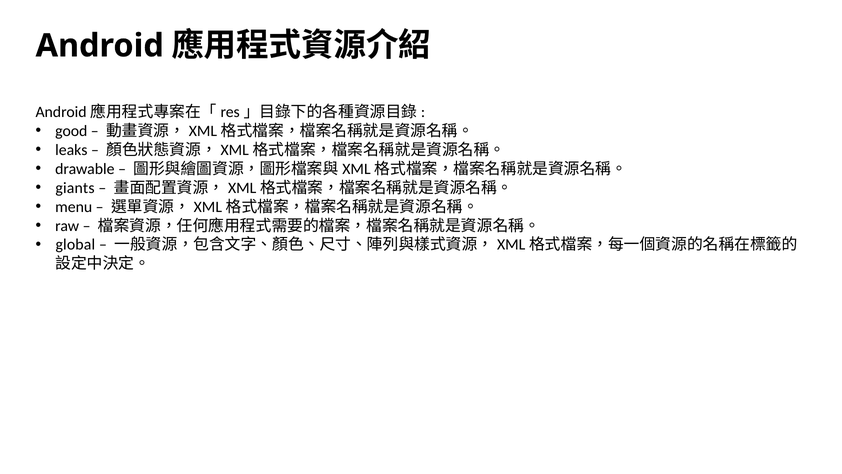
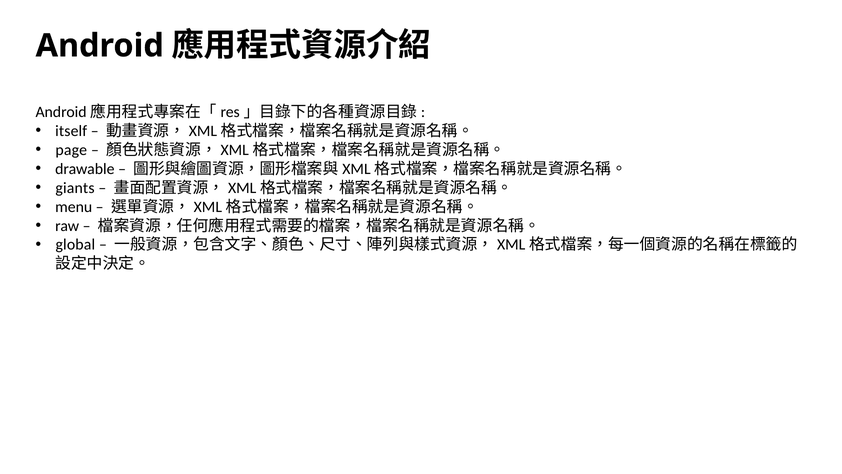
good: good -> itself
leaks: leaks -> page
